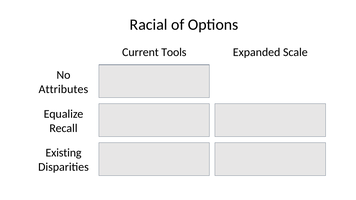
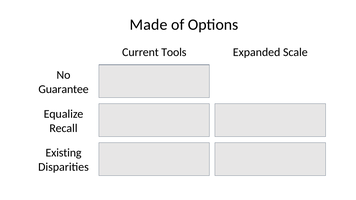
Racial: Racial -> Made
Attributes: Attributes -> Guarantee
